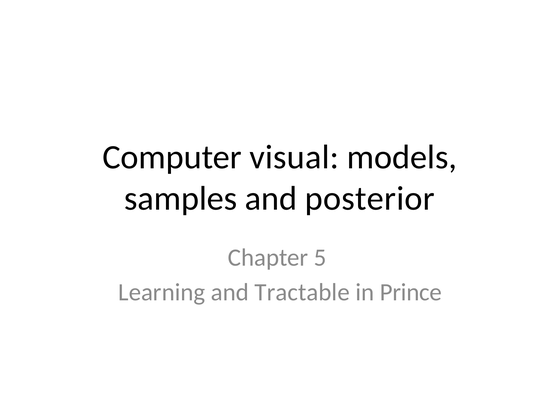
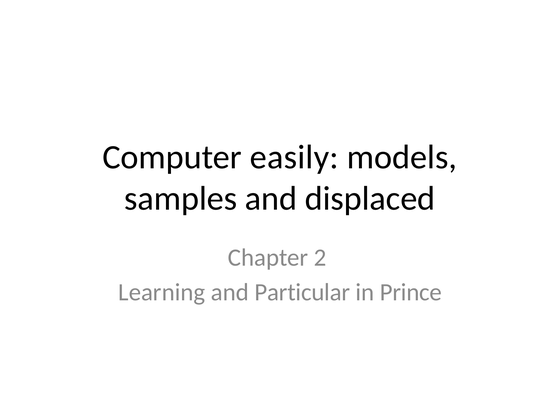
visual: visual -> easily
posterior: posterior -> displaced
5: 5 -> 2
Tractable: Tractable -> Particular
